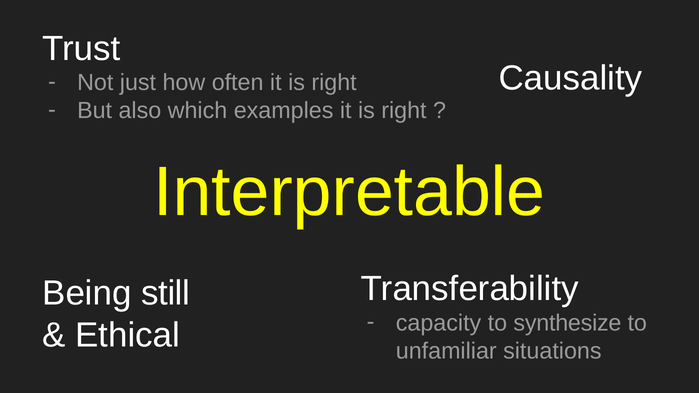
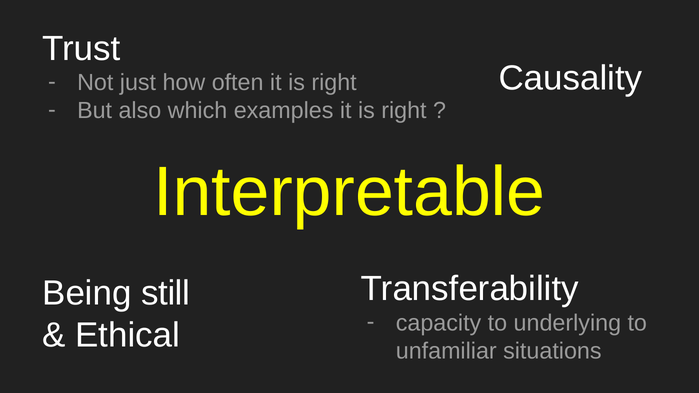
synthesize: synthesize -> underlying
